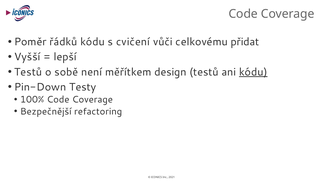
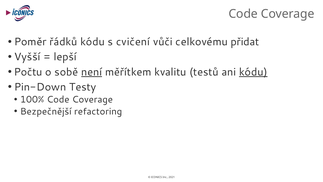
Testů at (28, 72): Testů -> Počtu
není underline: none -> present
design: design -> kvalitu
